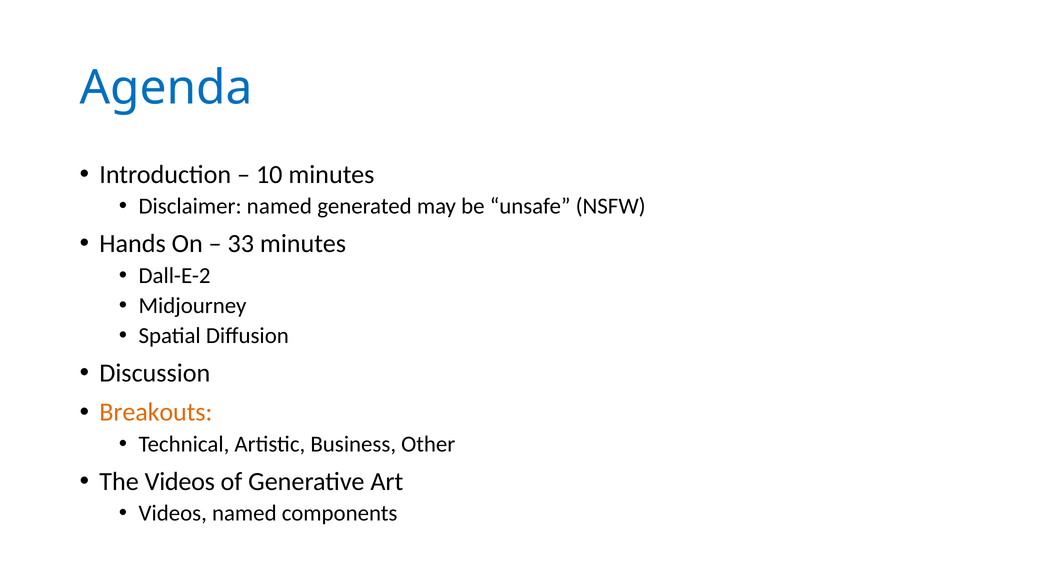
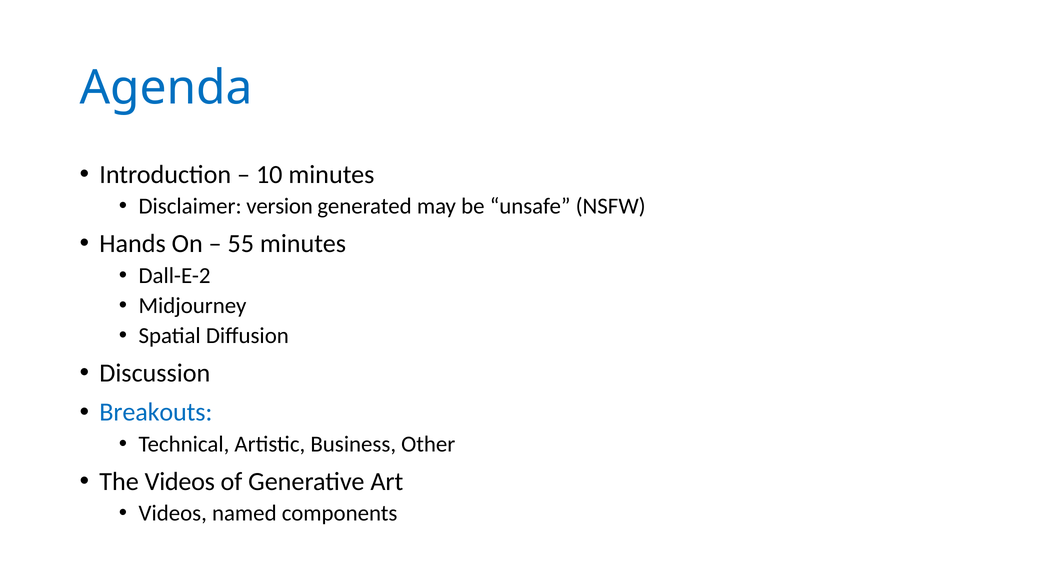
Disclaimer named: named -> version
33: 33 -> 55
Breakouts colour: orange -> blue
